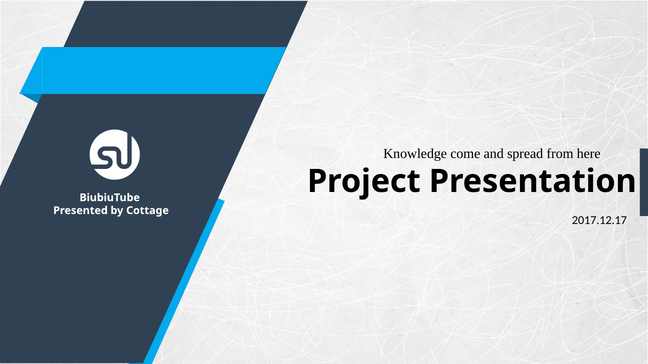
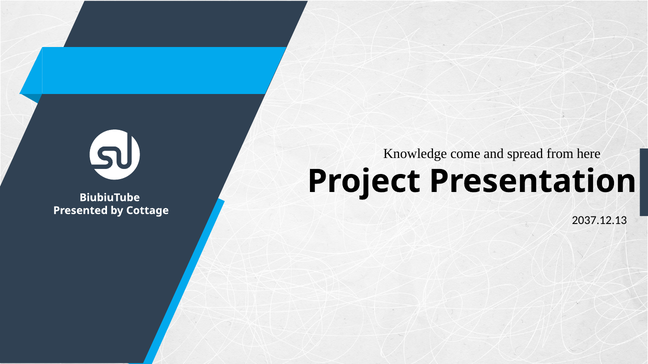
2017.12.17: 2017.12.17 -> 2037.12.13
